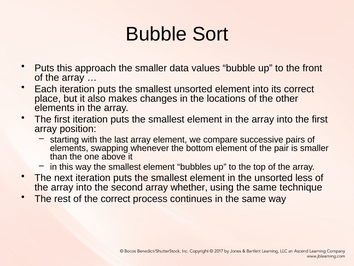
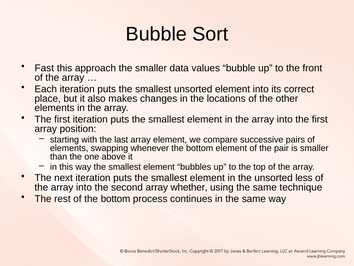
Puts at (44, 68): Puts -> Fast
of the correct: correct -> bottom
